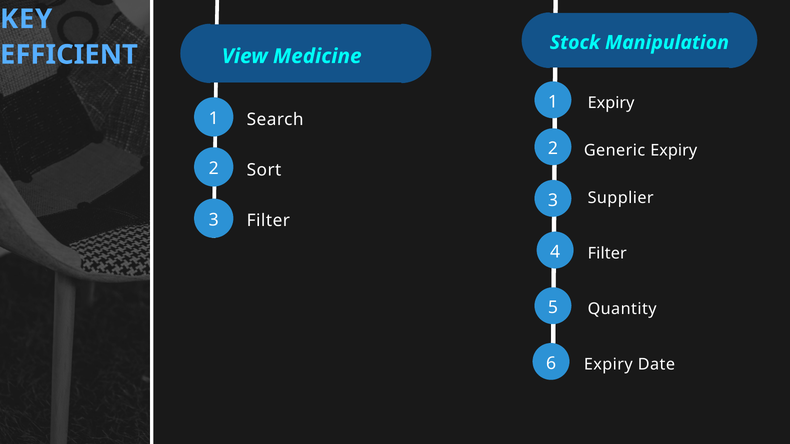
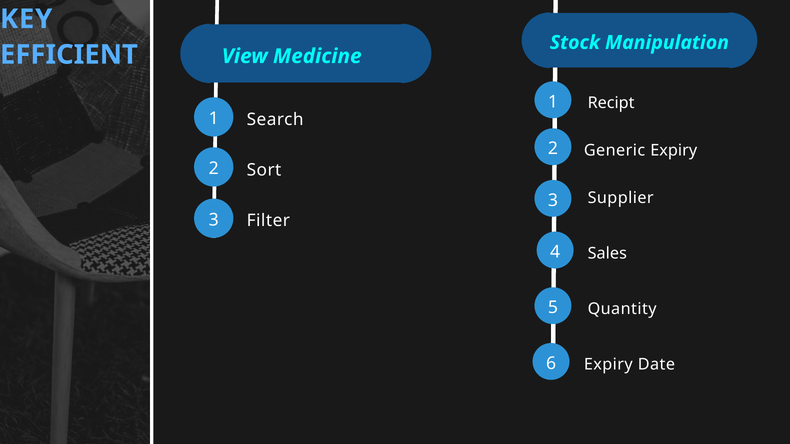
Expiry at (611, 103): Expiry -> Recipt
Filter at (607, 254): Filter -> Sales
